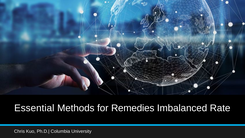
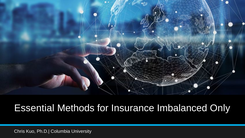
Remedies: Remedies -> Insurance
Rate: Rate -> Only
